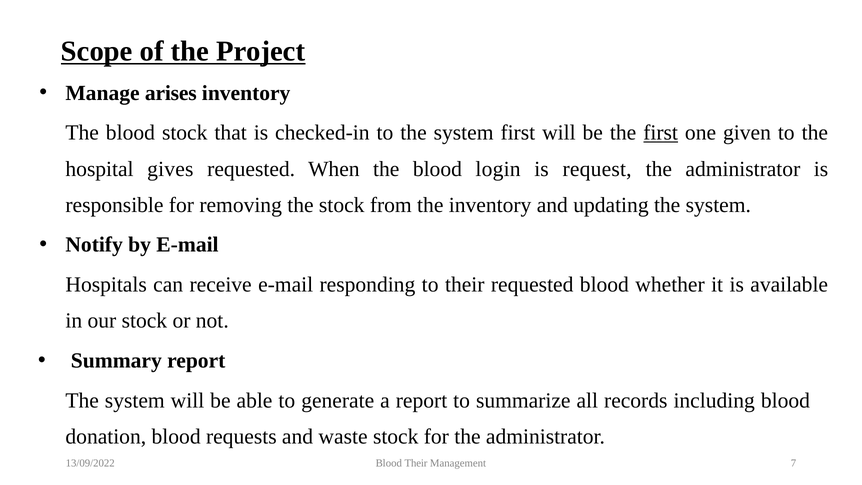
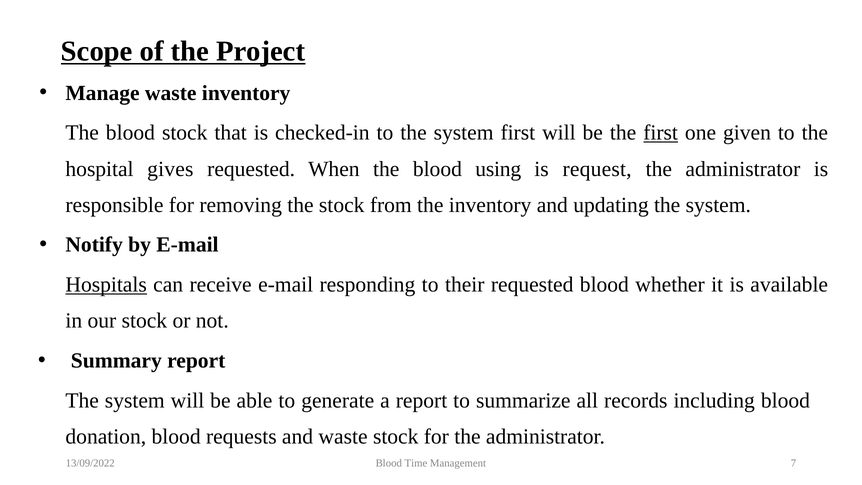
Manage arises: arises -> waste
login: login -> using
Hospitals underline: none -> present
Blood Their: Their -> Time
